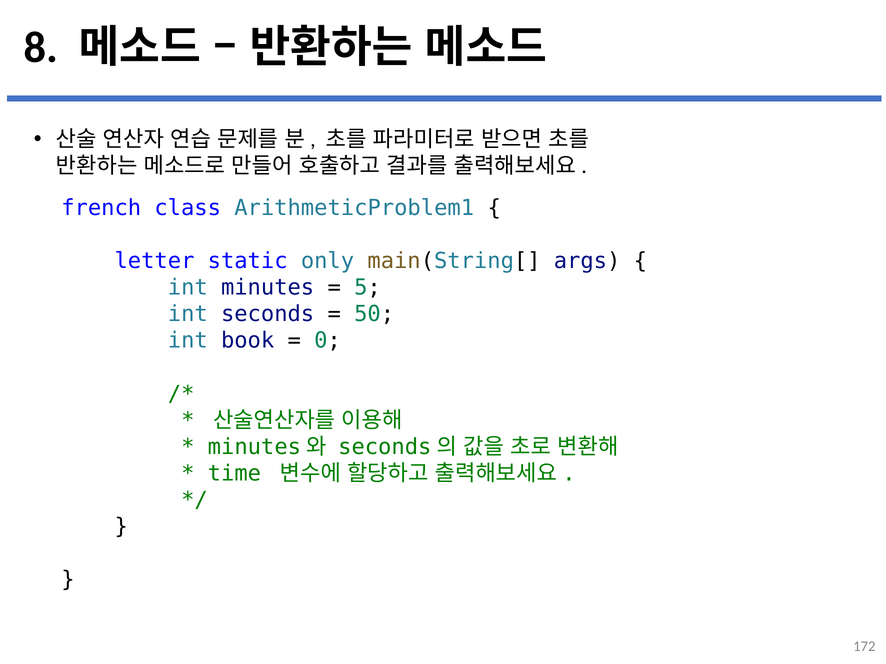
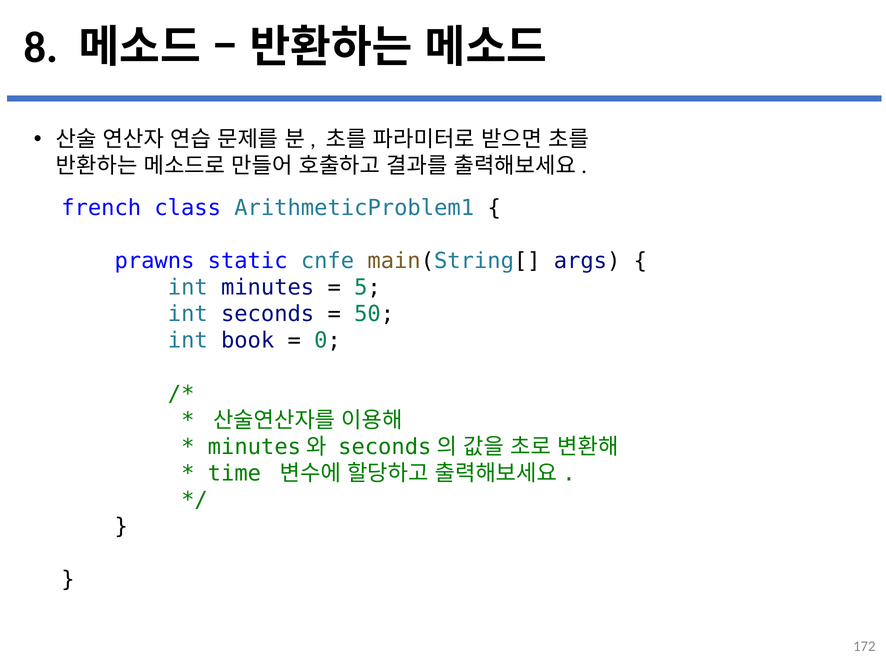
letter: letter -> prawns
only: only -> cnfe
